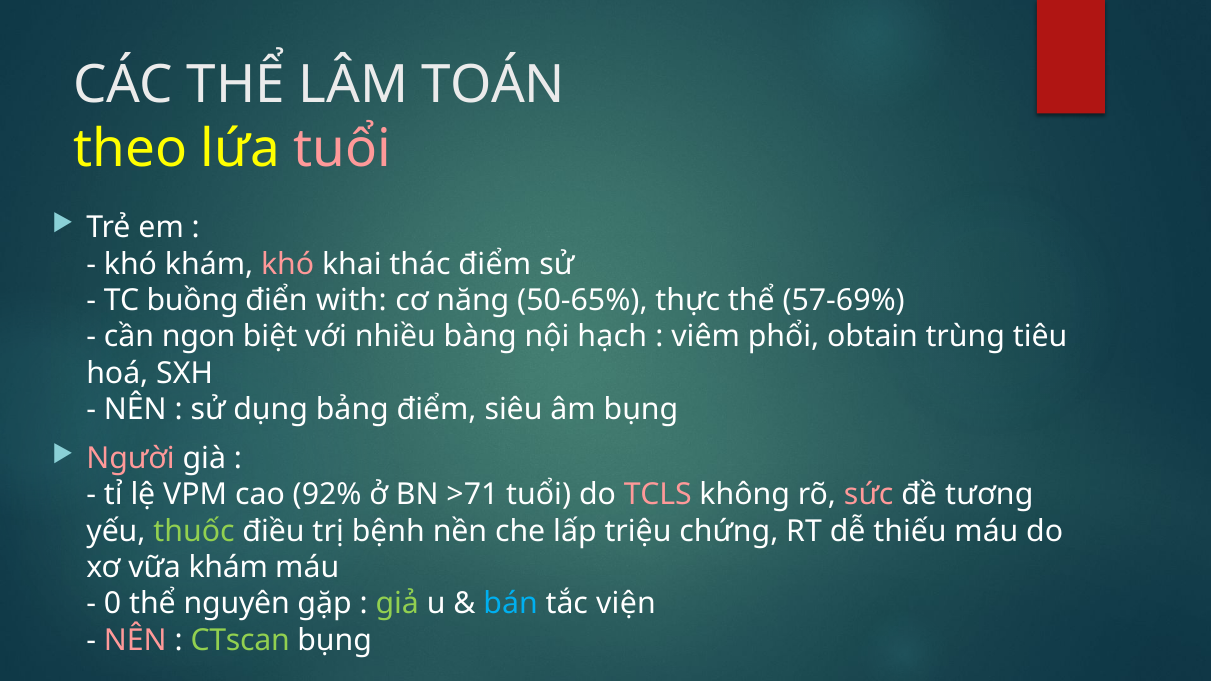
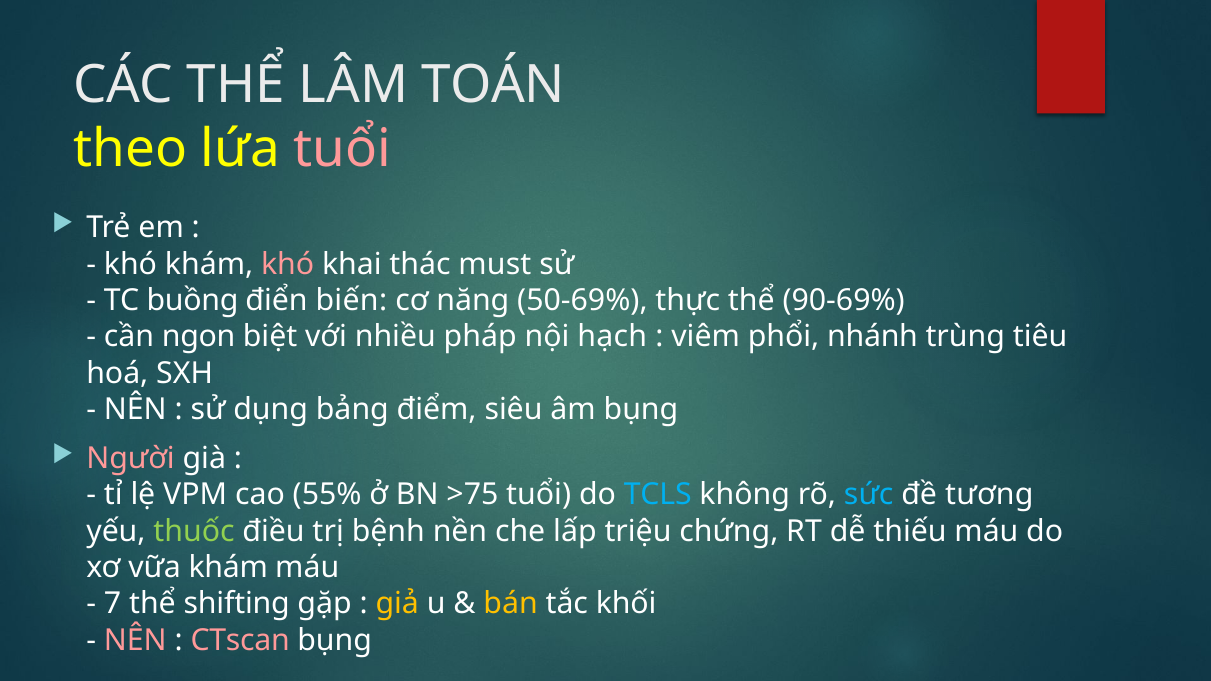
thác điểm: điểm -> must
with: with -> biến
50-65%: 50-65% -> 50-69%
57-69%: 57-69% -> 90-69%
bàng: bàng -> pháp
obtain: obtain -> nhánh
92%: 92% -> 55%
>71: >71 -> >75
TCLS colour: pink -> light blue
sức colour: pink -> light blue
0: 0 -> 7
nguyên: nguyên -> shifting
giả colour: light green -> yellow
bán colour: light blue -> yellow
viện: viện -> khối
CTscan colour: light green -> pink
